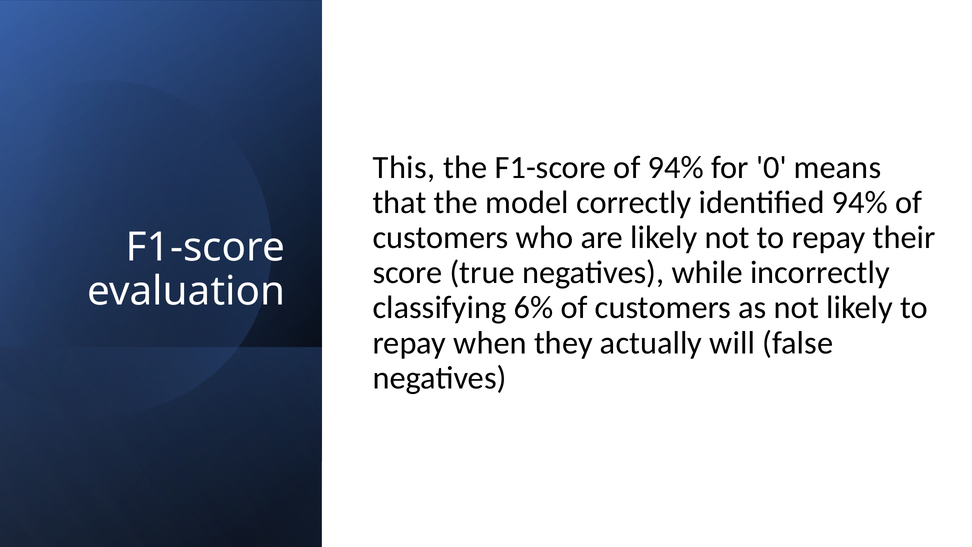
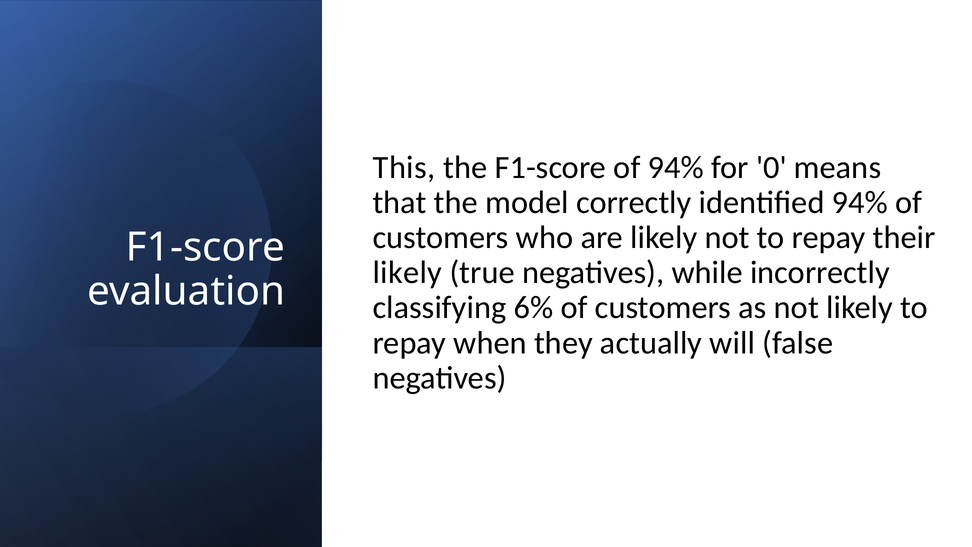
score at (408, 273): score -> likely
